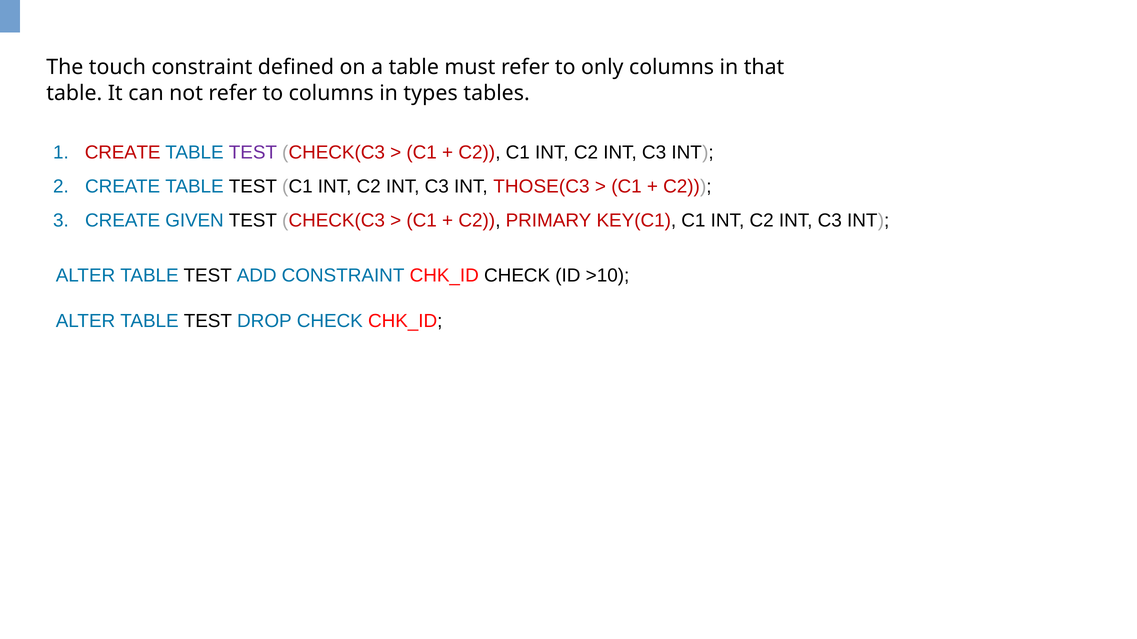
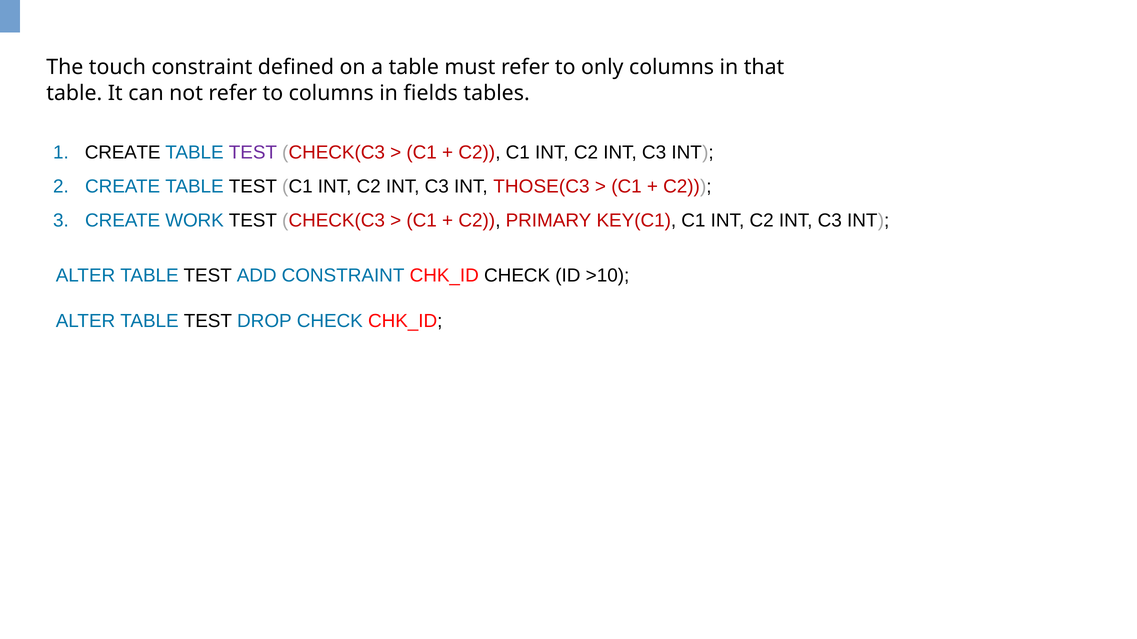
types: types -> fields
CREATE at (123, 153) colour: red -> black
GIVEN: GIVEN -> WORK
